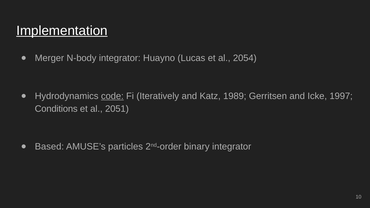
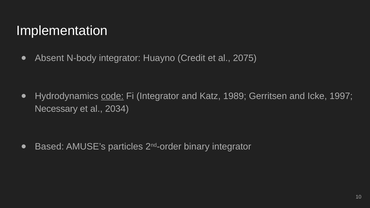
Implementation underline: present -> none
Merger: Merger -> Absent
Lucas: Lucas -> Credit
2054: 2054 -> 2075
Fi Iteratively: Iteratively -> Integrator
Conditions: Conditions -> Necessary
2051: 2051 -> 2034
